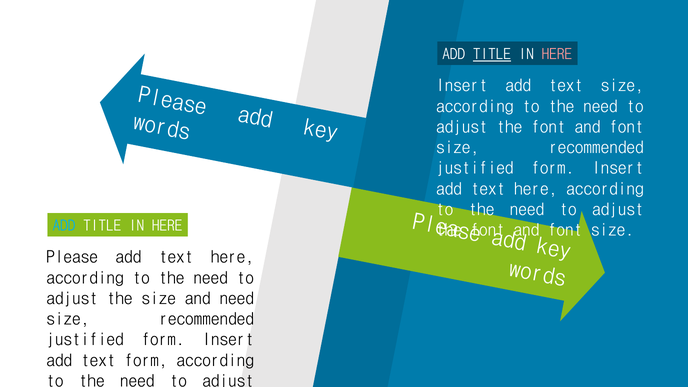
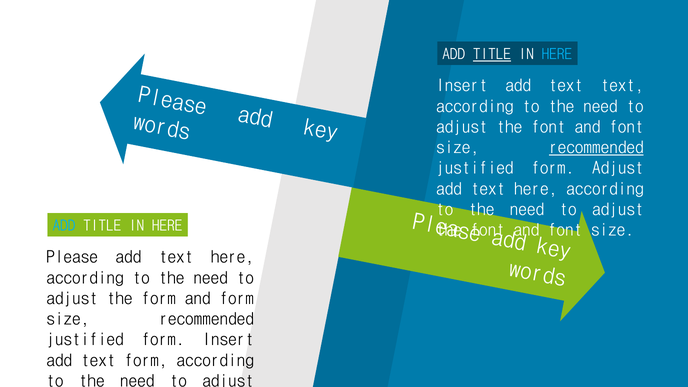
HERE at (557, 54) colour: pink -> light blue
text size: size -> text
recommended at (596, 148) underline: none -> present
Insert at (618, 168): Insert -> Adjust
the size: size -> form
and need: need -> form
